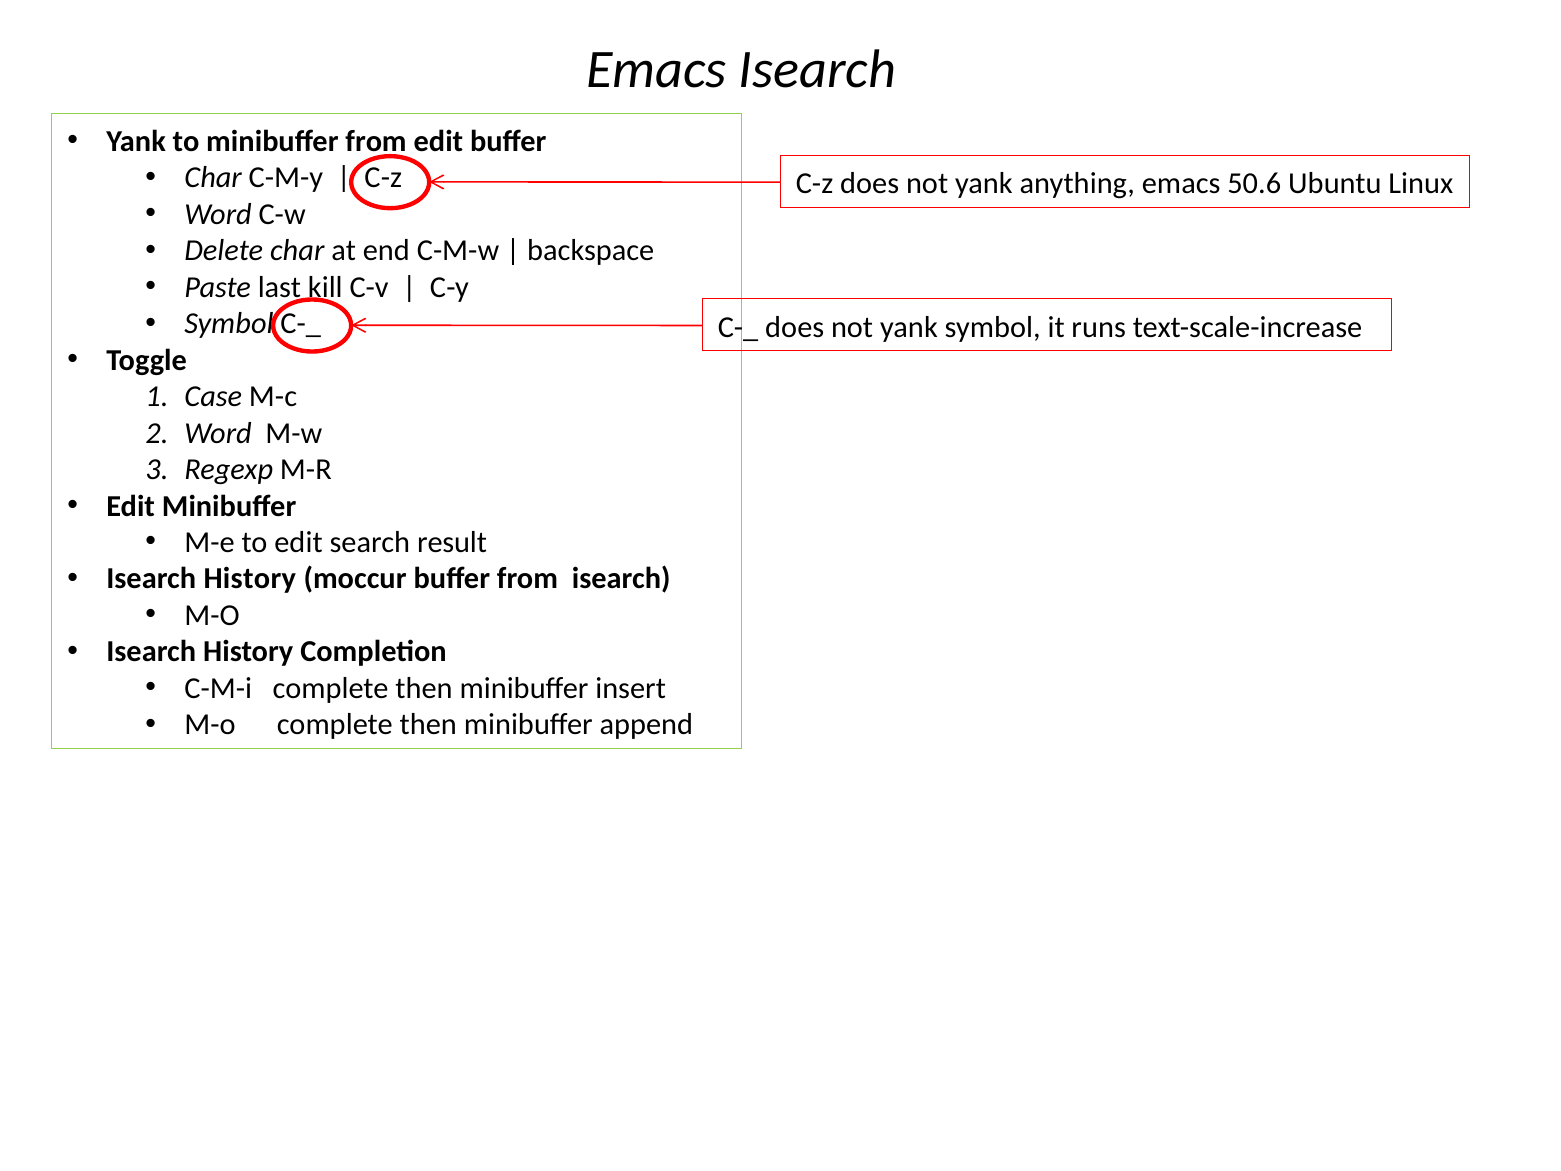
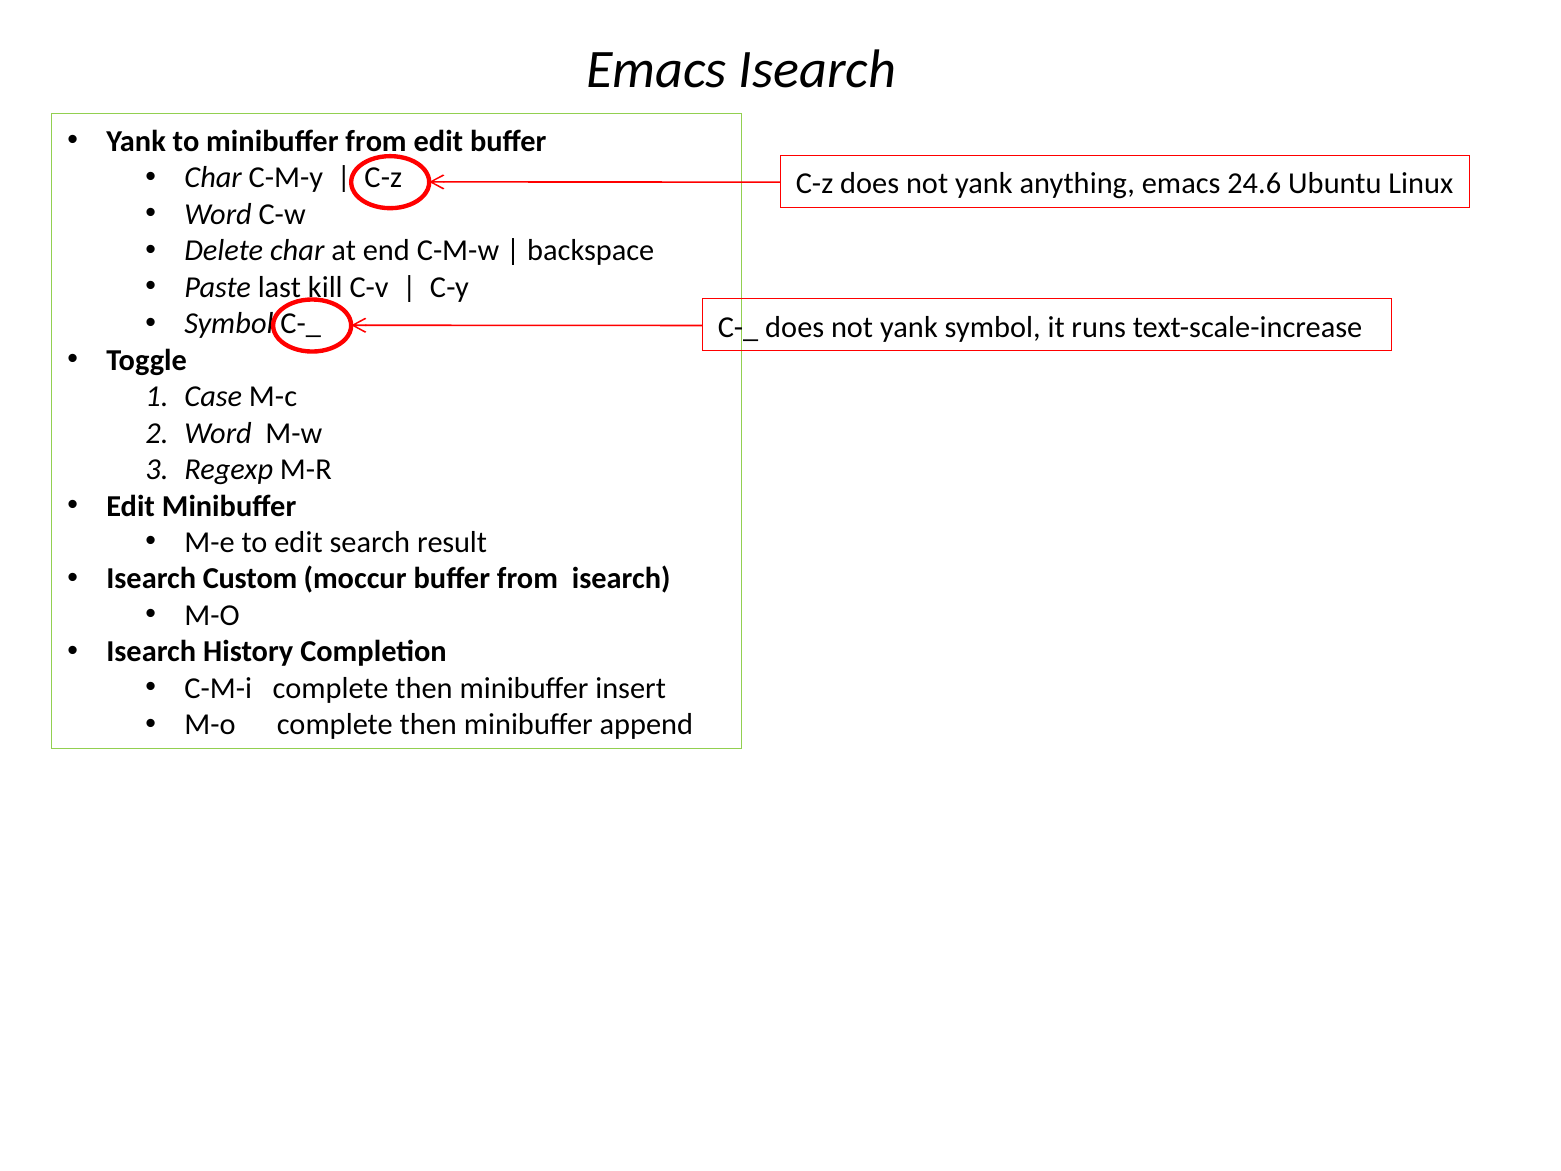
50.6: 50.6 -> 24.6
History at (250, 579): History -> Custom
